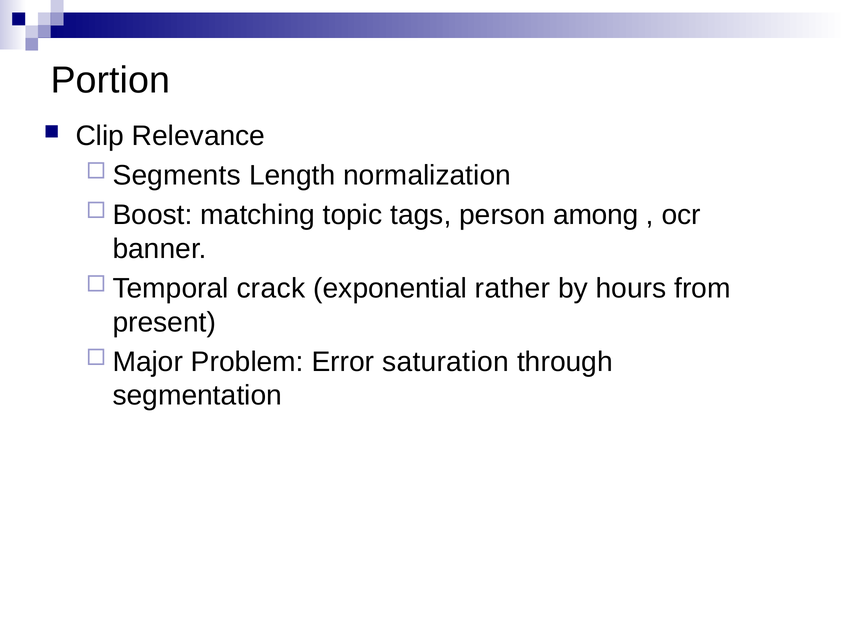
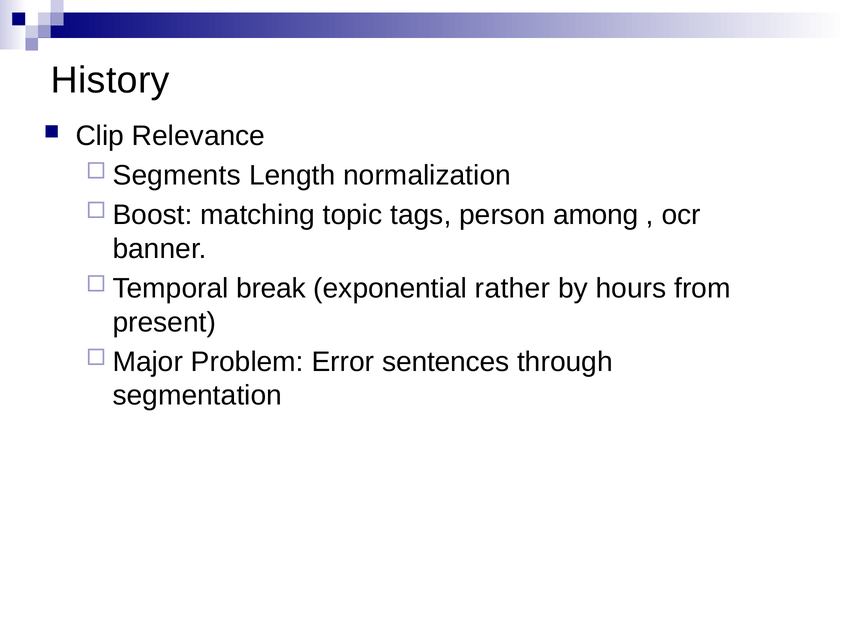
Portion: Portion -> History
crack: crack -> break
saturation: saturation -> sentences
